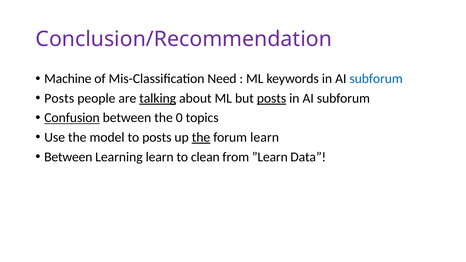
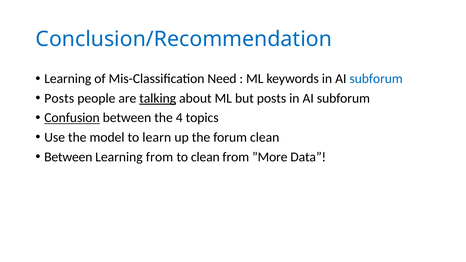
Conclusion/Recommendation colour: purple -> blue
Machine at (68, 79): Machine -> Learning
posts at (272, 98) underline: present -> none
0: 0 -> 4
to posts: posts -> learn
the at (201, 137) underline: present -> none
forum learn: learn -> clean
Learning learn: learn -> from
”Learn: ”Learn -> ”More
